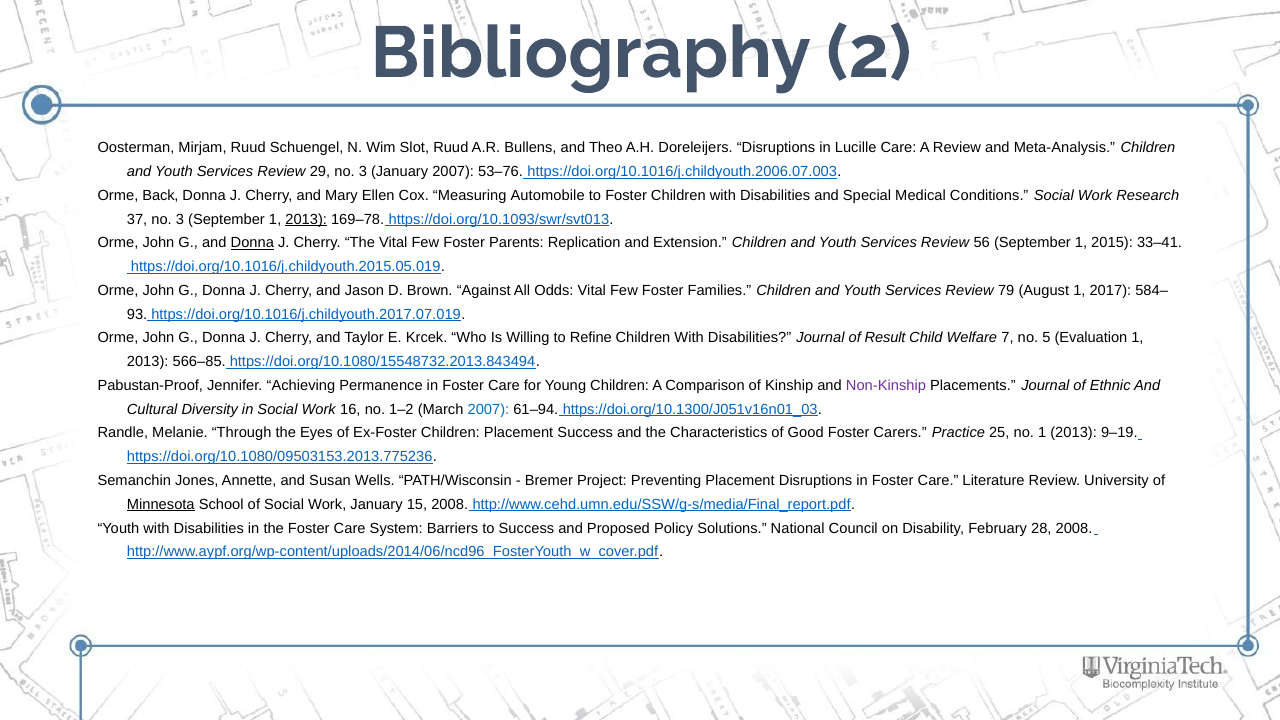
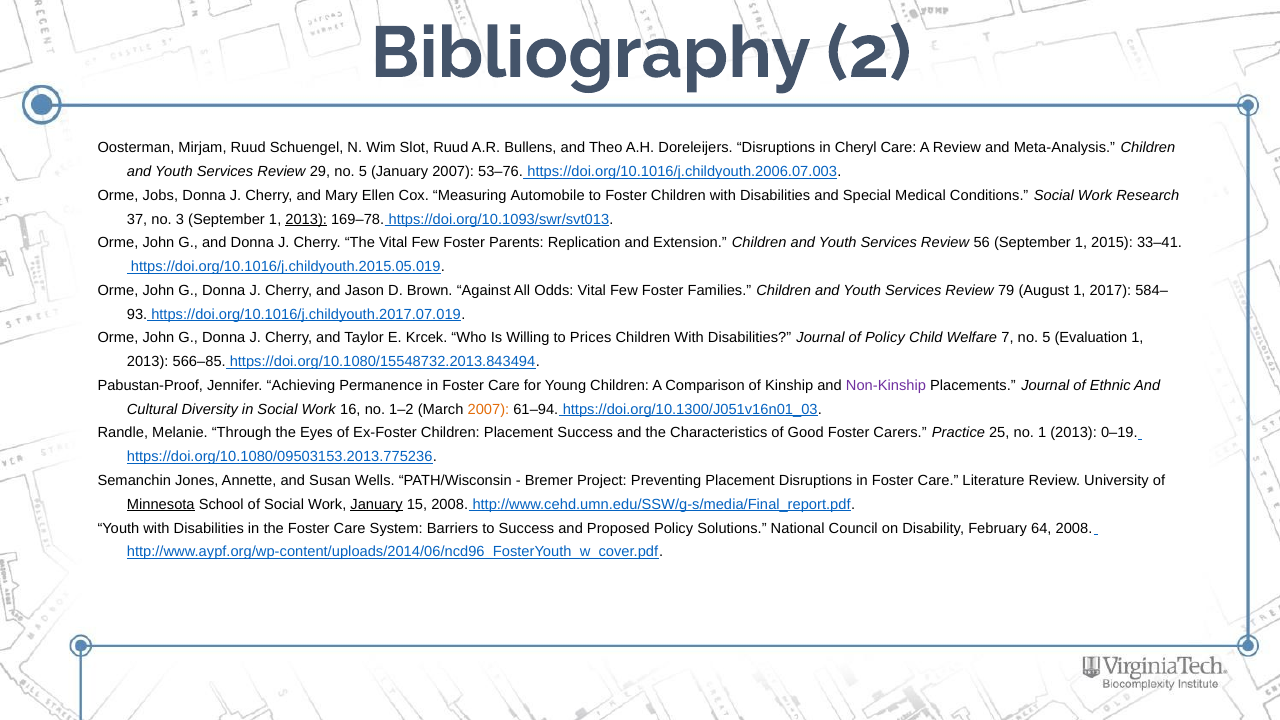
Lucille: Lucille -> Cheryl
29 no 3: 3 -> 5
Back: Back -> Jobs
Donna at (252, 243) underline: present -> none
Refine: Refine -> Prices
of Result: Result -> Policy
2007 at (488, 409) colour: blue -> orange
9–19: 9–19 -> 0–19
January at (377, 504) underline: none -> present
28: 28 -> 64
